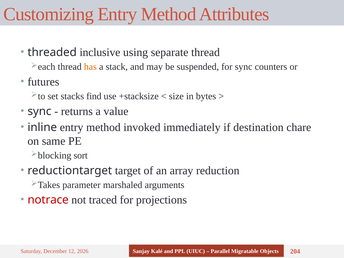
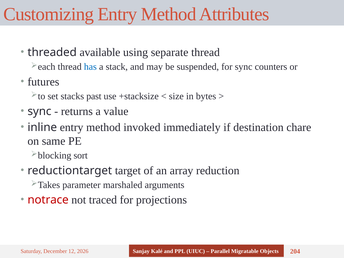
inclusive: inclusive -> available
has colour: orange -> blue
find: find -> past
